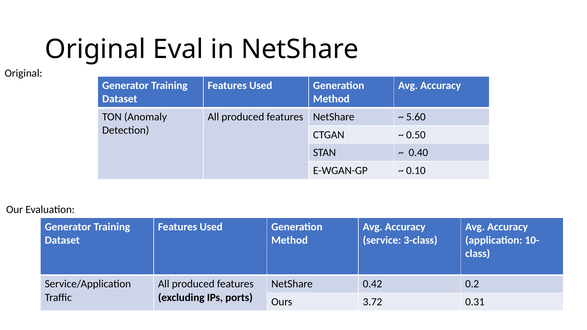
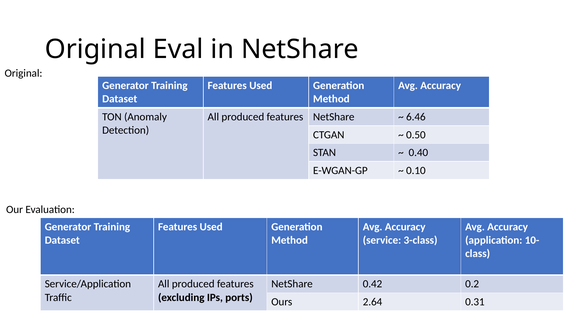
5.60: 5.60 -> 6.46
3.72: 3.72 -> 2.64
